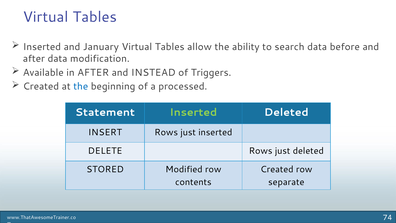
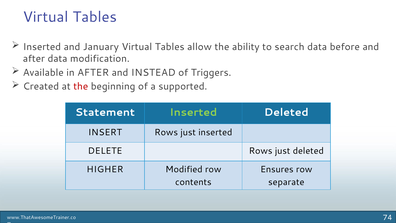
the at (81, 86) colour: blue -> red
processed: processed -> supported
STORED: STORED -> HIGHER
Created at (277, 169): Created -> Ensures
